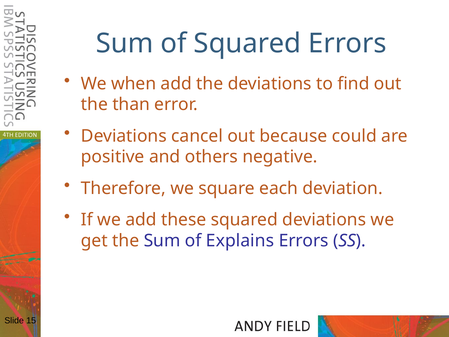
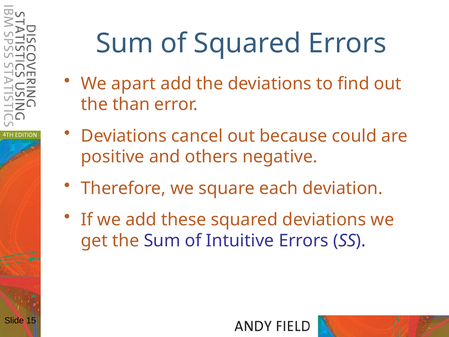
when: when -> apart
Explains: Explains -> Intuitive
